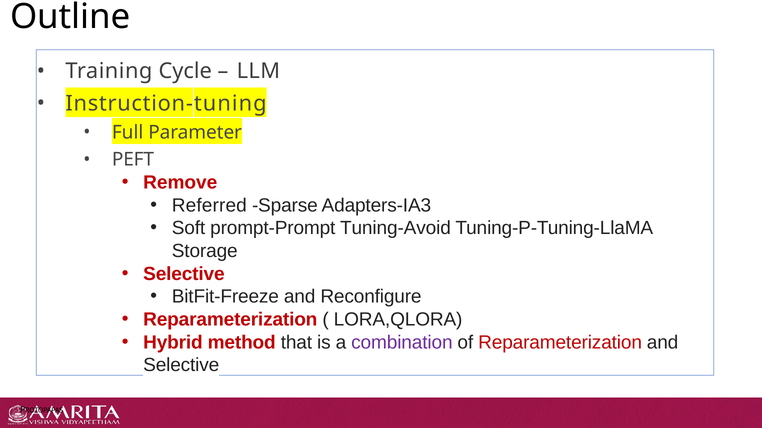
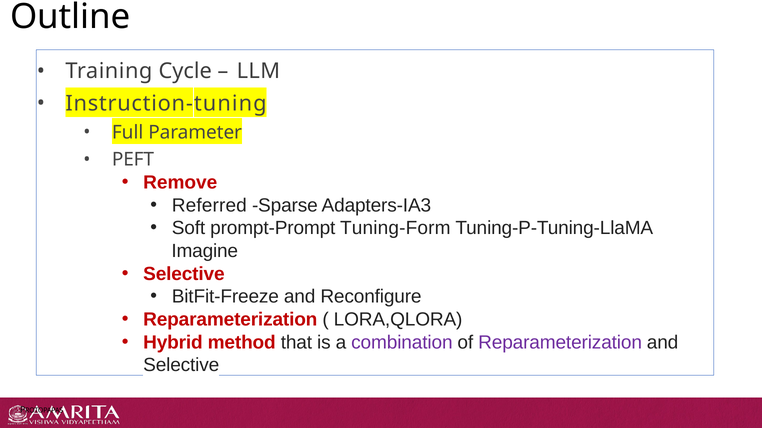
Tuning-Avoid: Tuning-Avoid -> Tuning-Form
Storage: Storage -> Imagine
Reparameterization at (560, 343) colour: red -> purple
